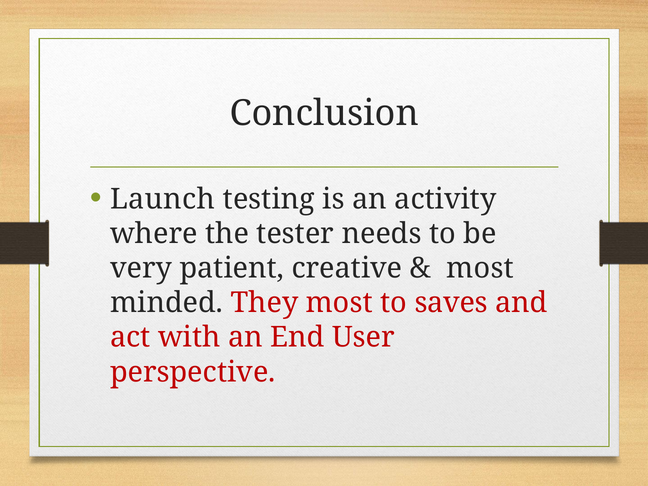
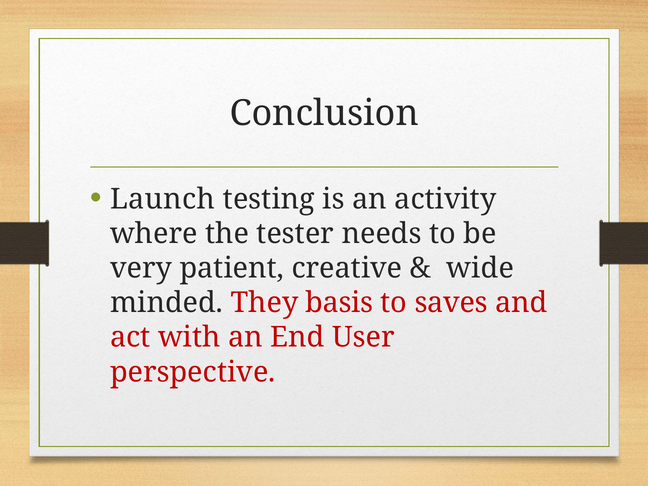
most at (480, 268): most -> wide
They most: most -> basis
